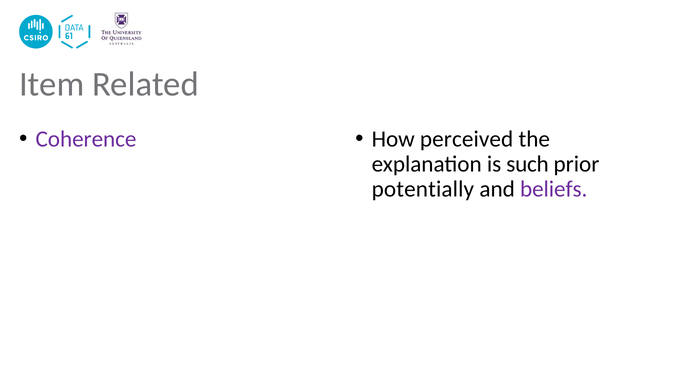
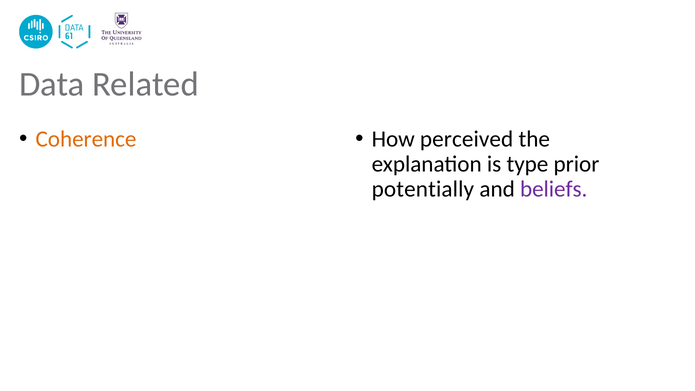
Item: Item -> Data
Coherence colour: purple -> orange
such: such -> type
